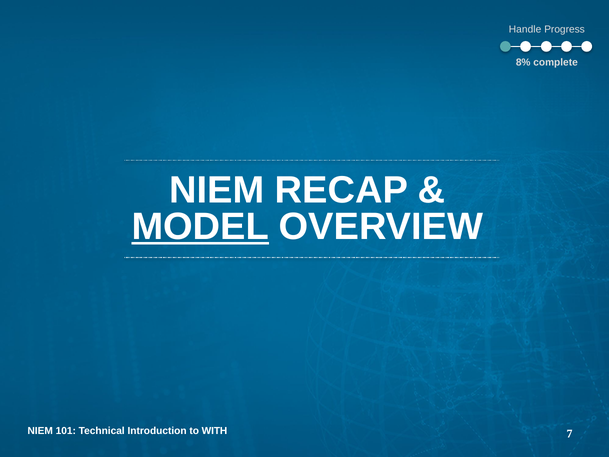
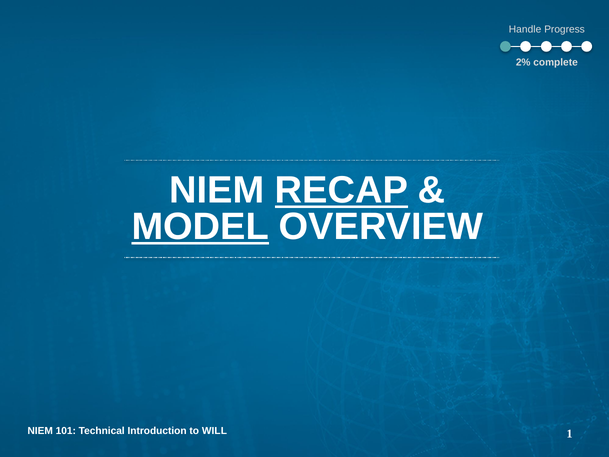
8%: 8% -> 2%
RECAP underline: none -> present
7: 7 -> 1
WITH: WITH -> WILL
